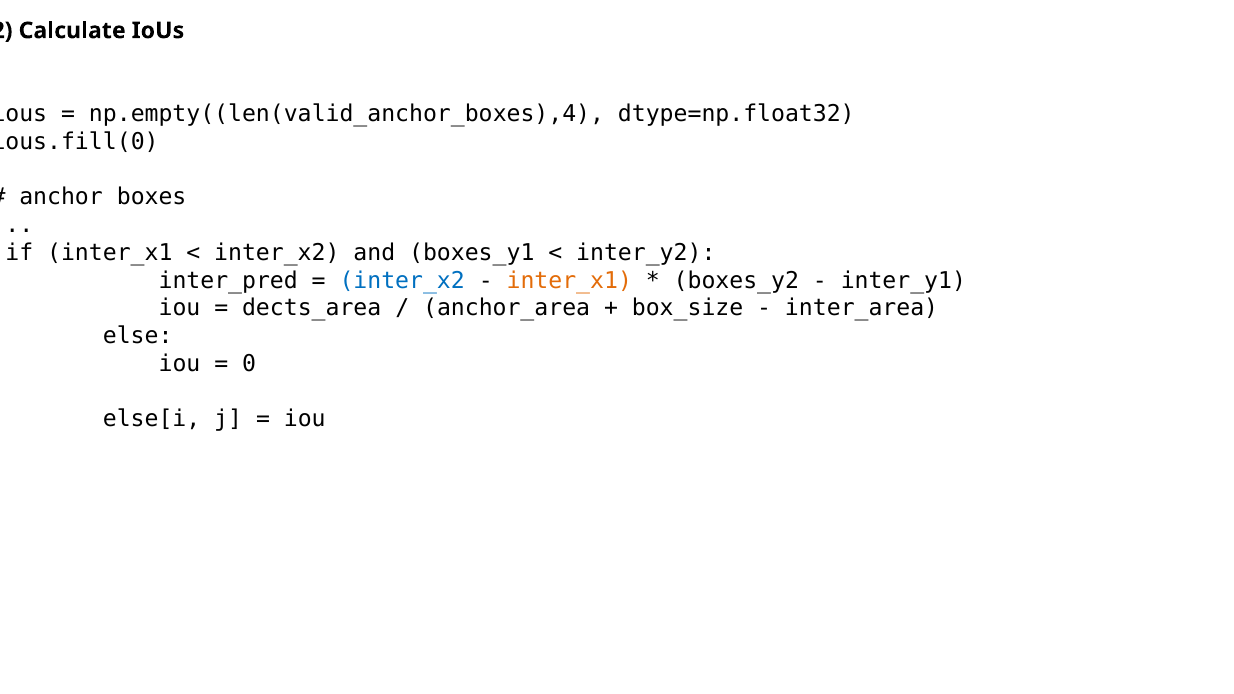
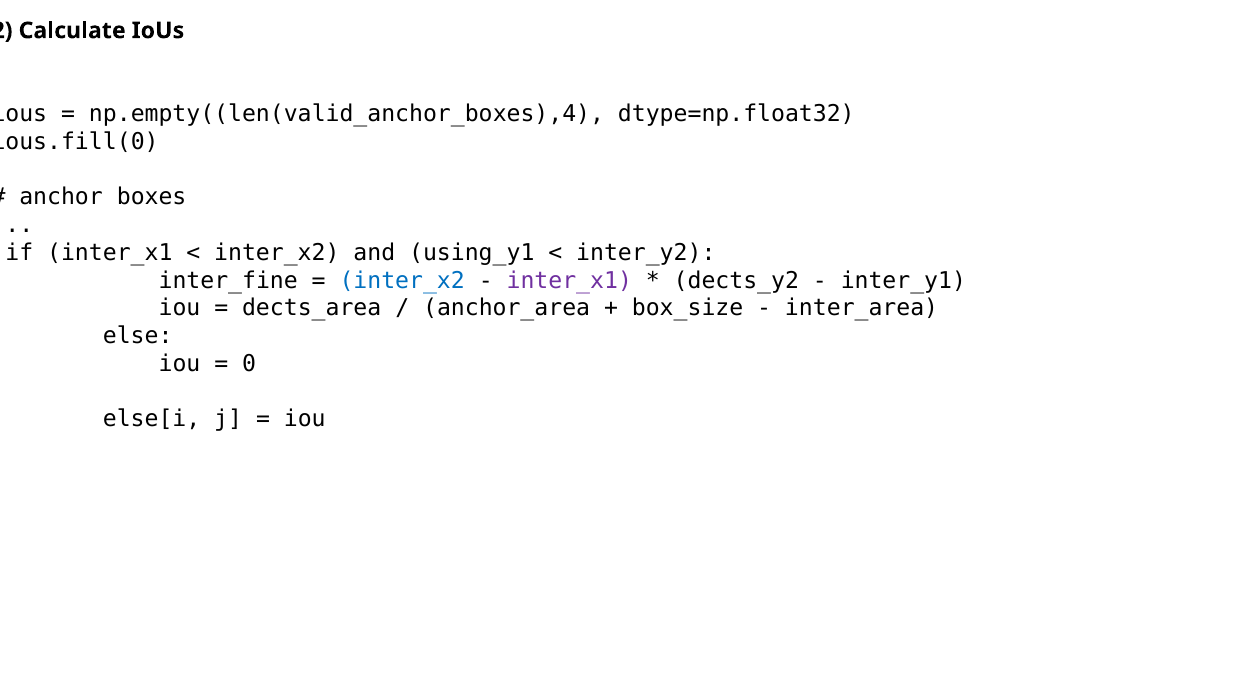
boxes_y1: boxes_y1 -> using_y1
inter_pred: inter_pred -> inter_fine
inter_x1 at (569, 280) colour: orange -> purple
boxes_y2: boxes_y2 -> dects_y2
